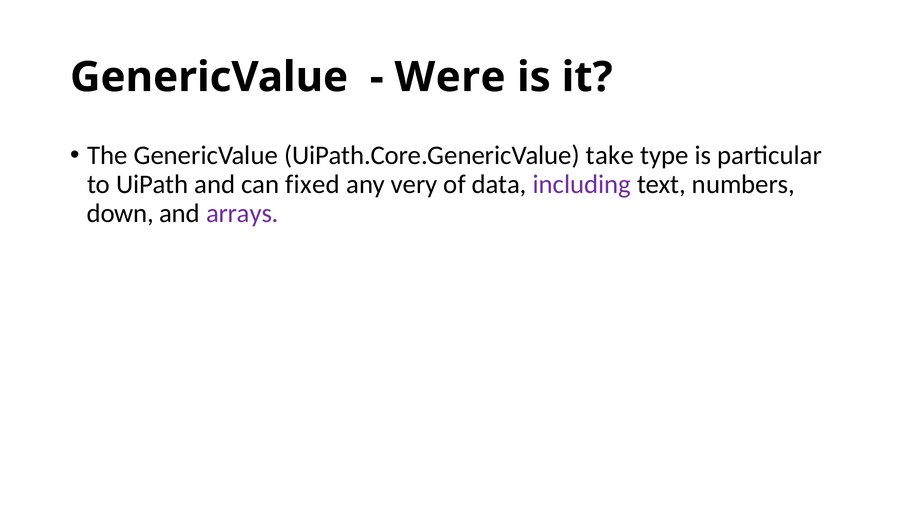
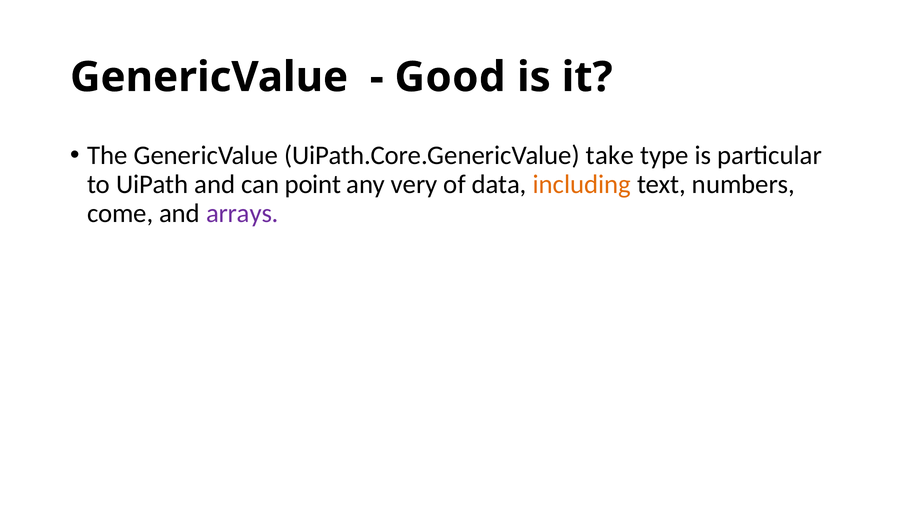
Were: Were -> Good
fixed: fixed -> point
including colour: purple -> orange
down: down -> come
